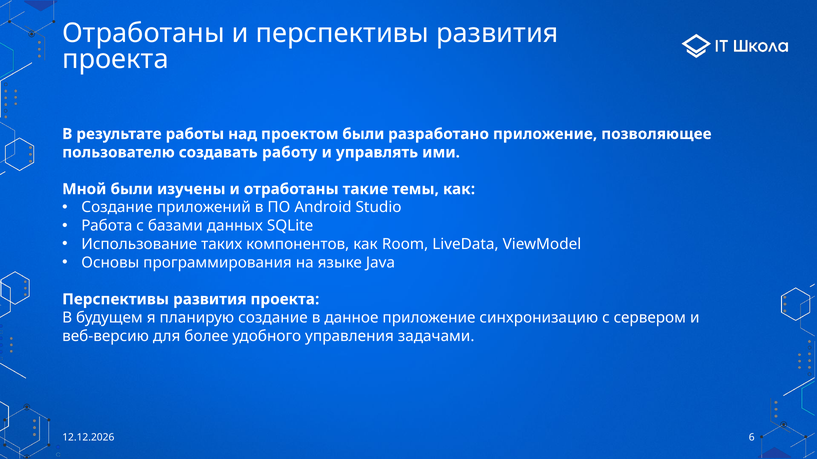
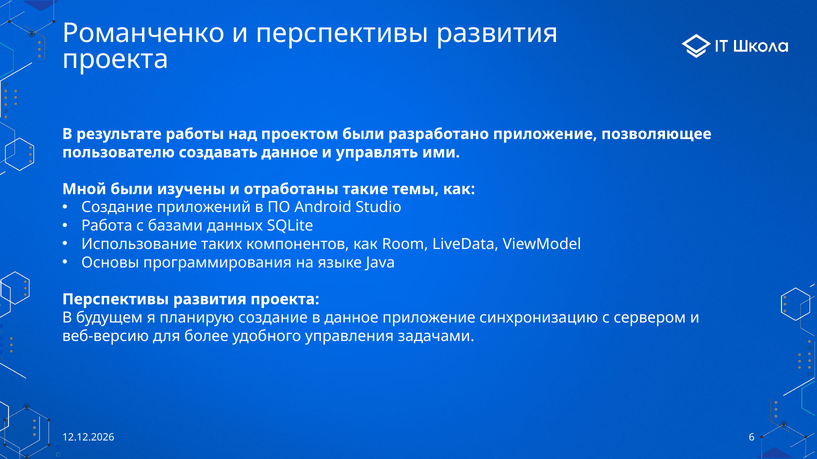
Отработаны at (144, 33): Отработаны -> Романченко
создавать работу: работу -> данное
